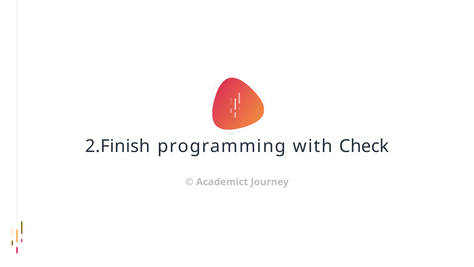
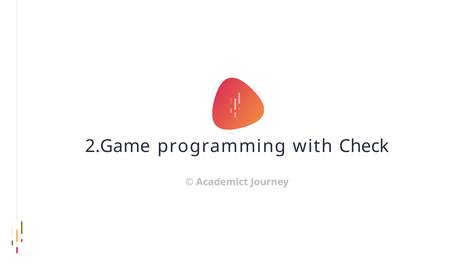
2.Finish: 2.Finish -> 2.Game
